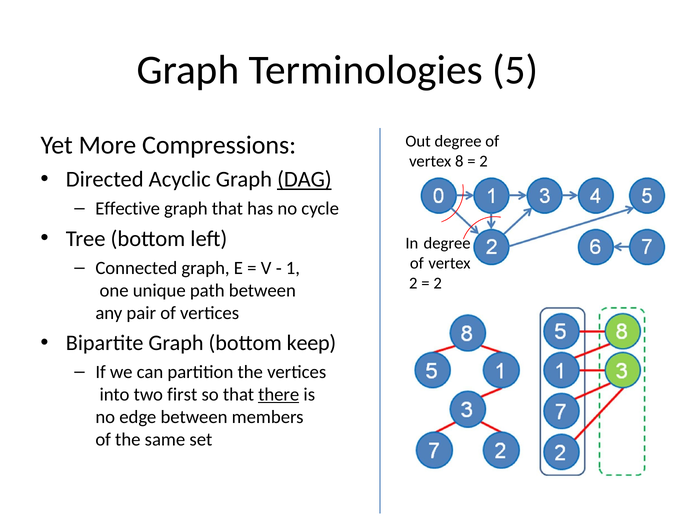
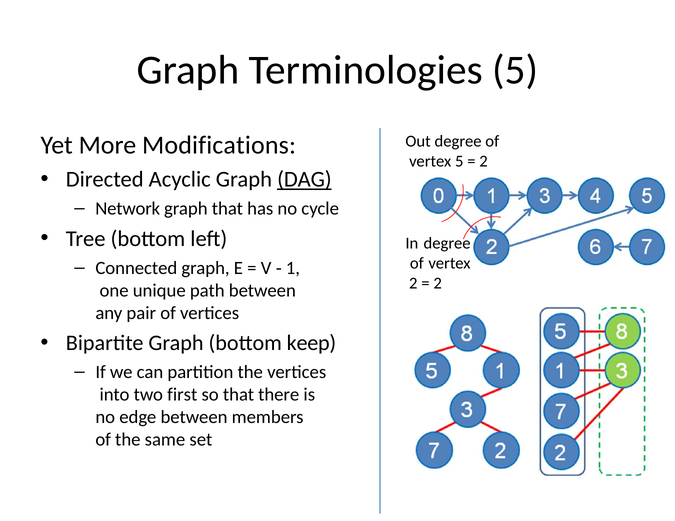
Compressions: Compressions -> Modifications
vertex 8: 8 -> 5
Effective: Effective -> Network
there underline: present -> none
